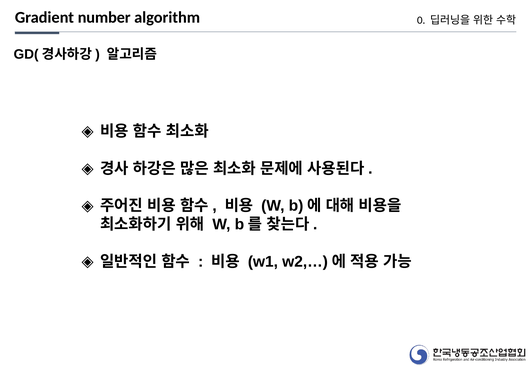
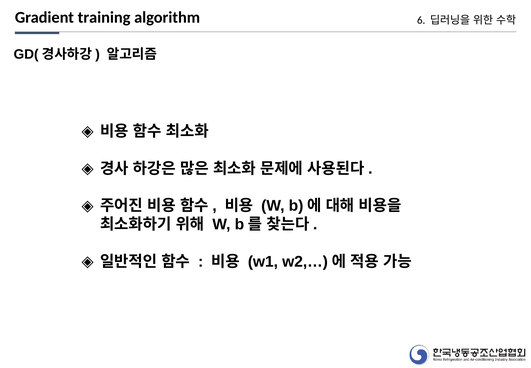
number: number -> training
0: 0 -> 6
